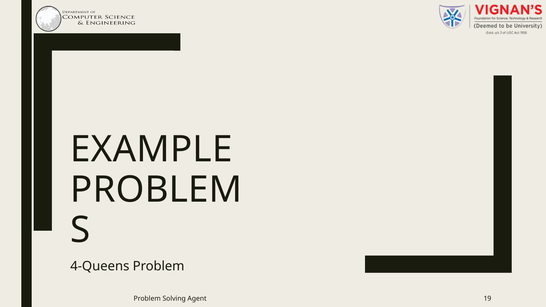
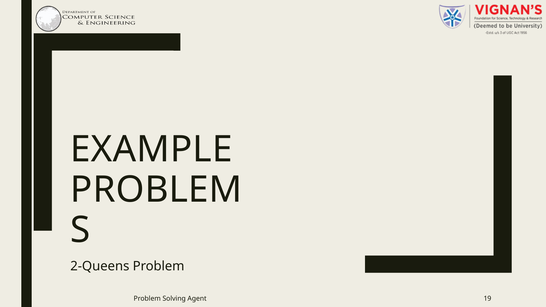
4-Queens: 4-Queens -> 2-Queens
